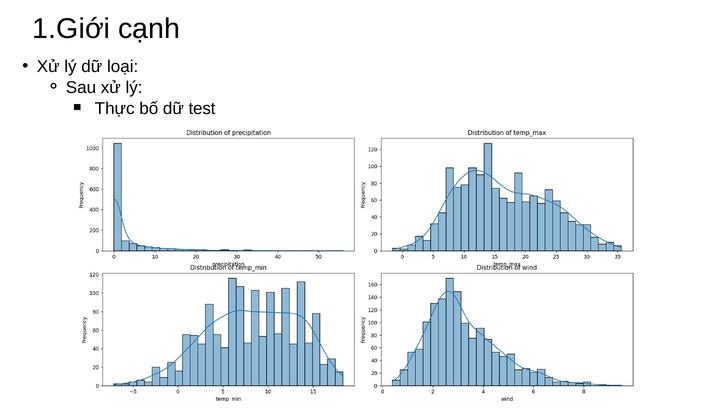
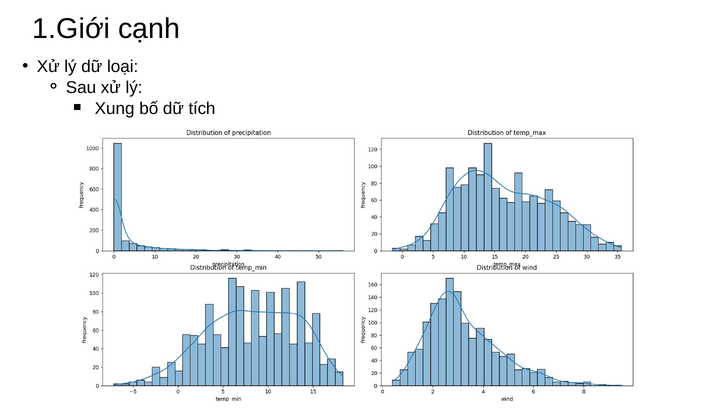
Thực: Thực -> Xung
test: test -> tích
